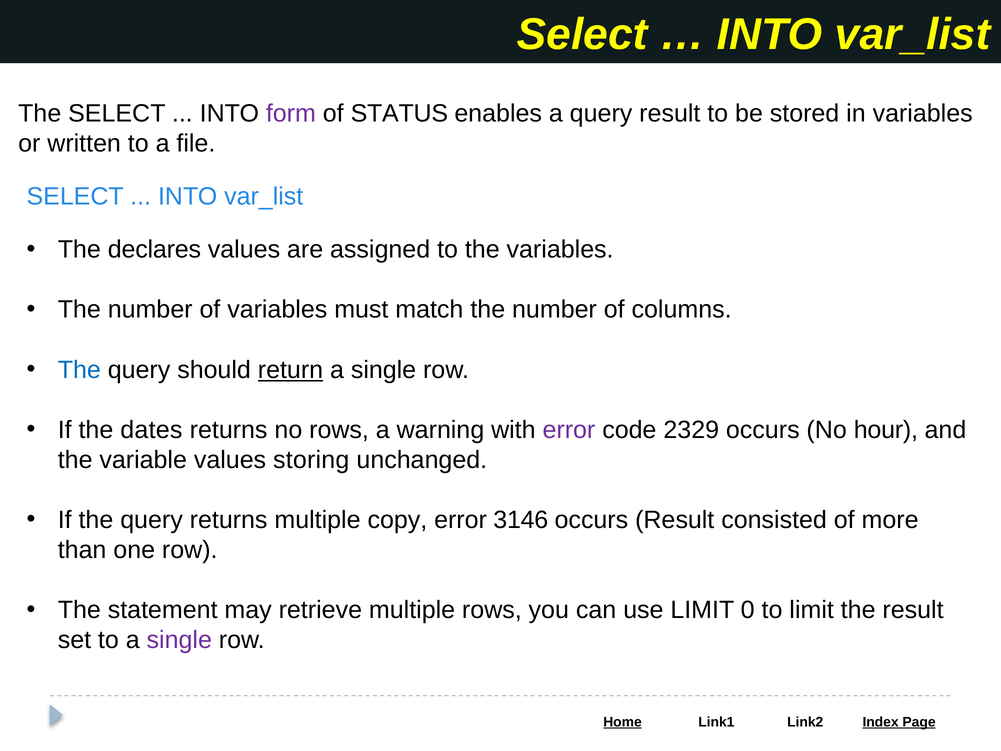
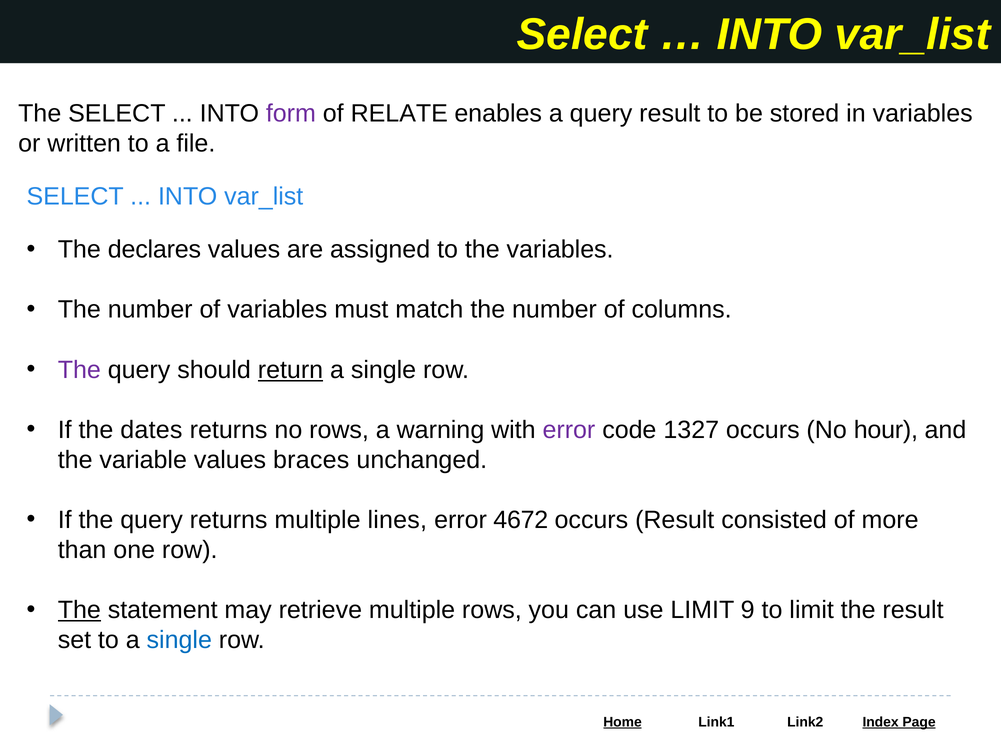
STATUS: STATUS -> RELATE
The at (79, 370) colour: blue -> purple
2329: 2329 -> 1327
storing: storing -> braces
copy: copy -> lines
3146: 3146 -> 4672
The at (79, 610) underline: none -> present
0: 0 -> 9
single at (179, 640) colour: purple -> blue
